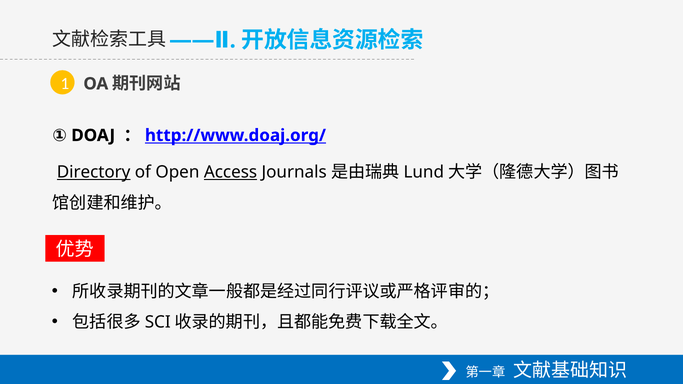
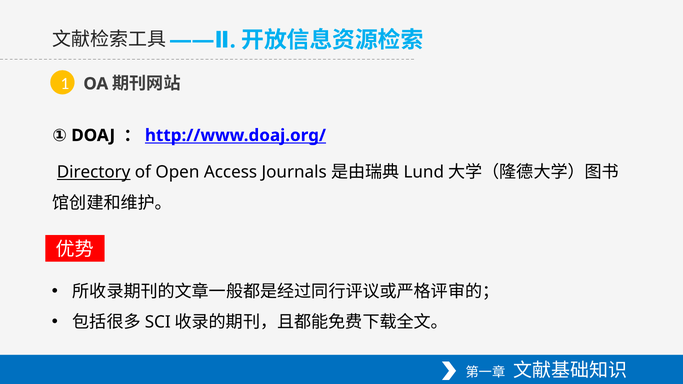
Access underline: present -> none
